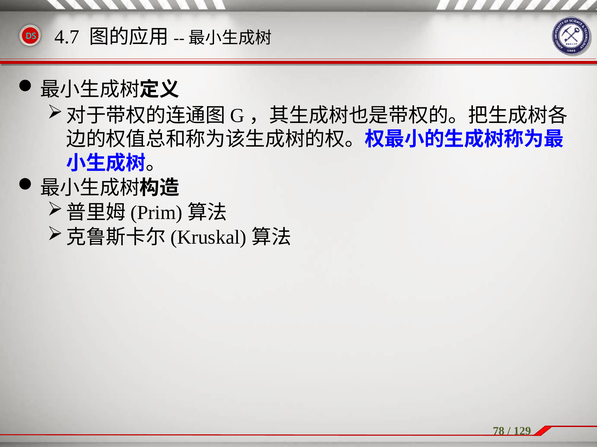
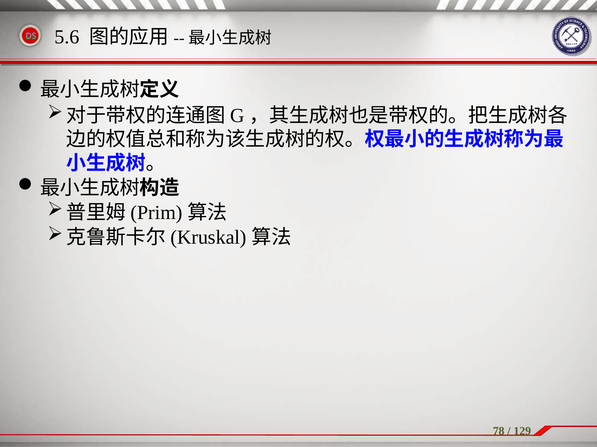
4.7: 4.7 -> 5.6
